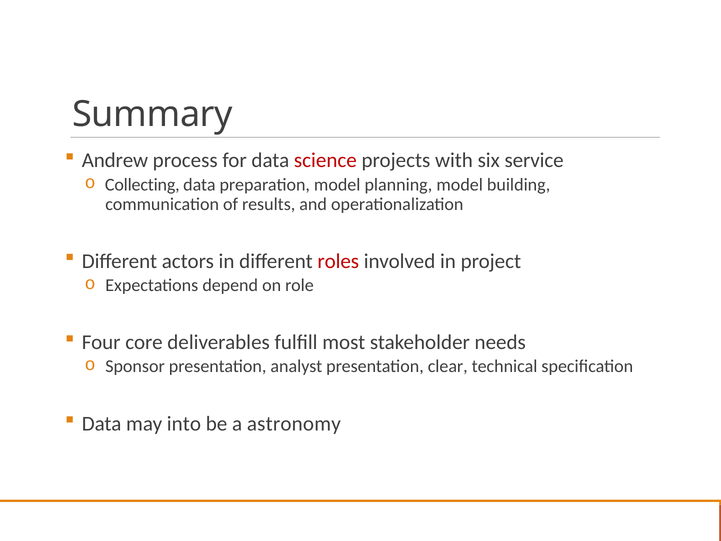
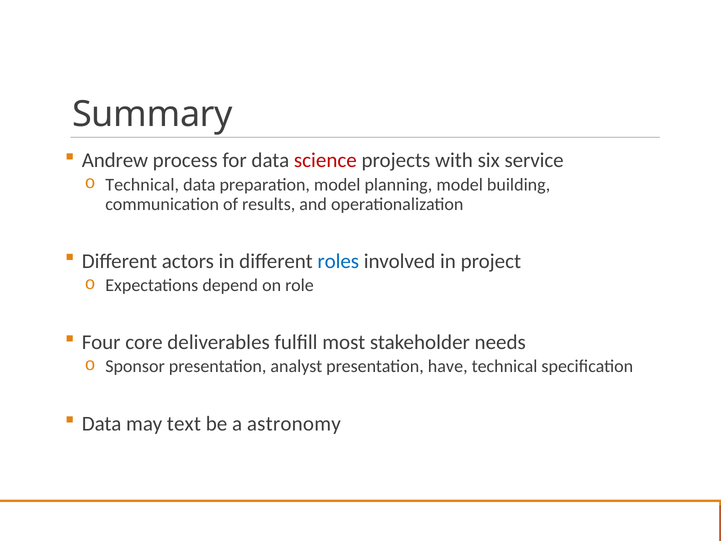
Collecting at (142, 184): Collecting -> Technical
roles colour: red -> blue
clear: clear -> have
into: into -> text
